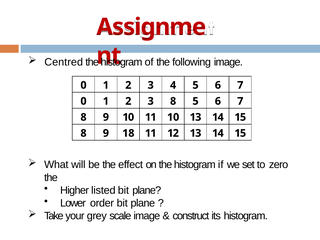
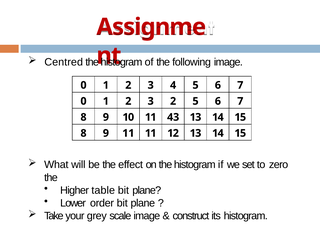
3 8: 8 -> 2
11 10: 10 -> 43
9 18: 18 -> 11
listed: listed -> table
